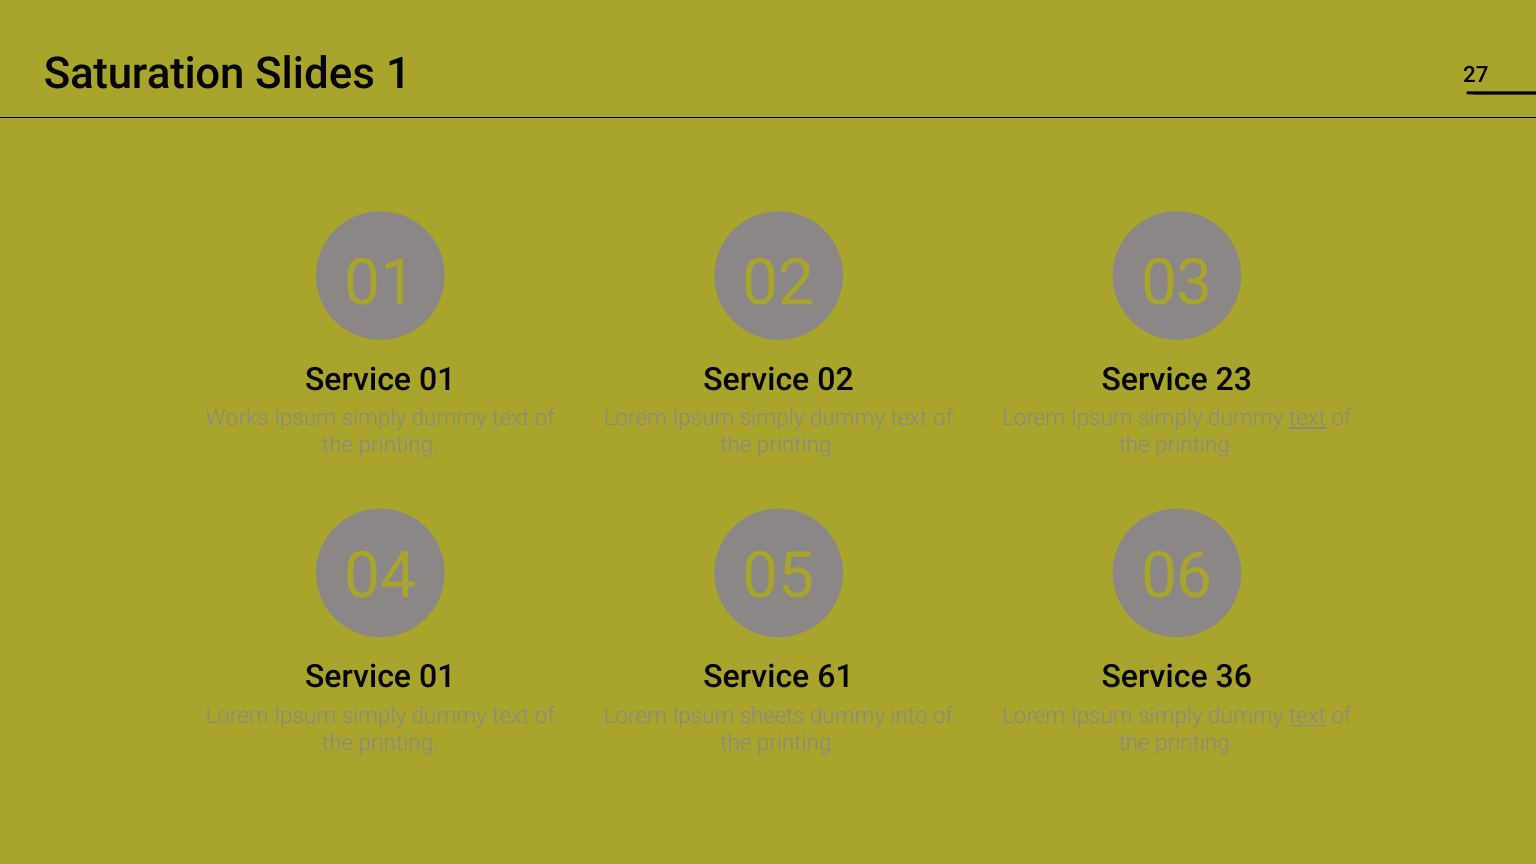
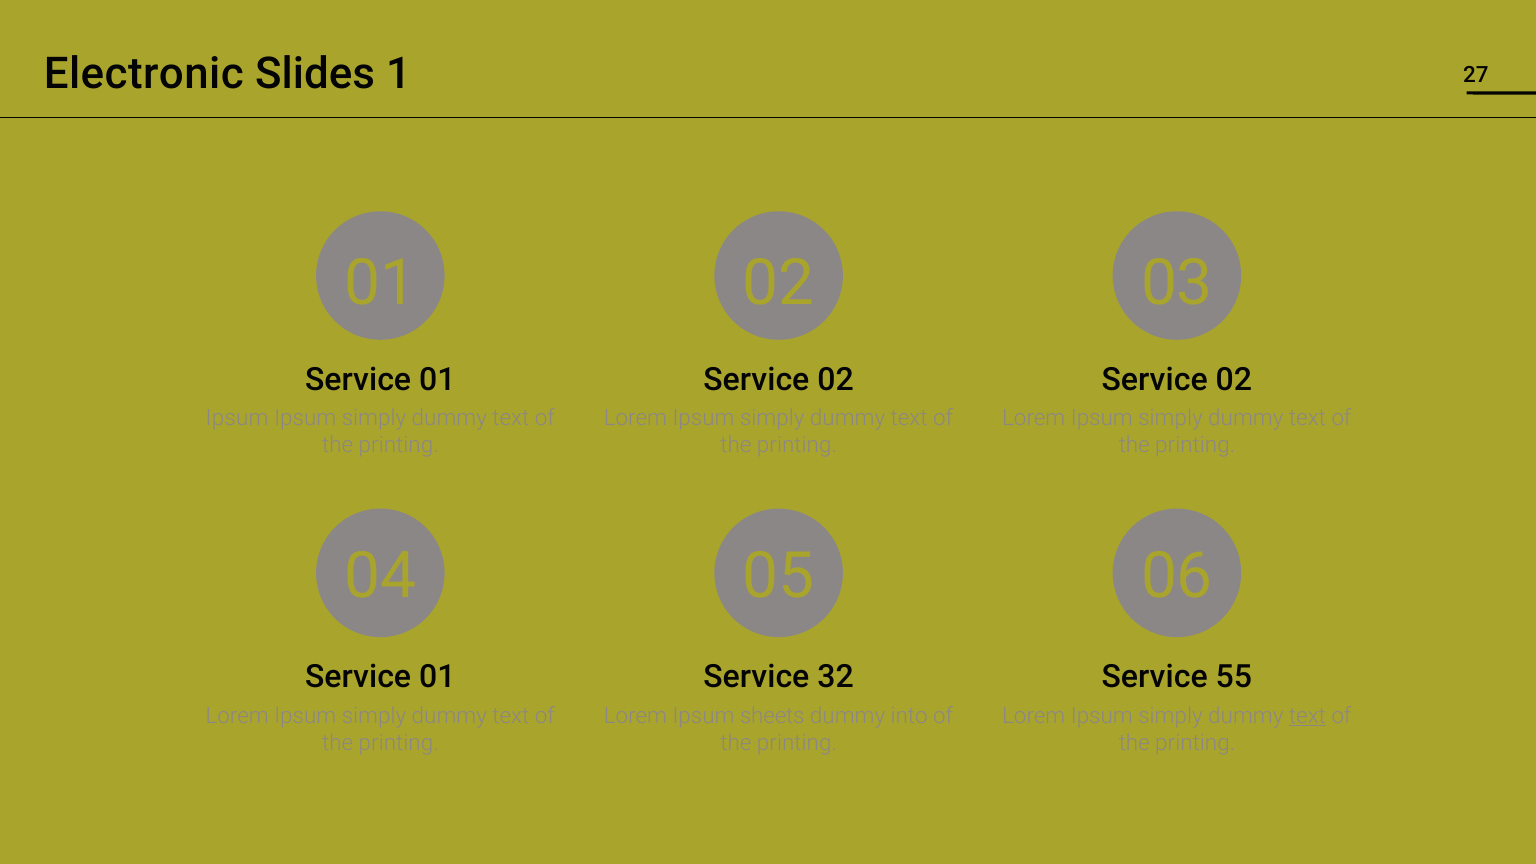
Saturation: Saturation -> Electronic
23 at (1234, 380): 23 -> 02
Works at (237, 418): Works -> Ipsum
text at (1307, 418) underline: present -> none
61: 61 -> 32
36: 36 -> 55
